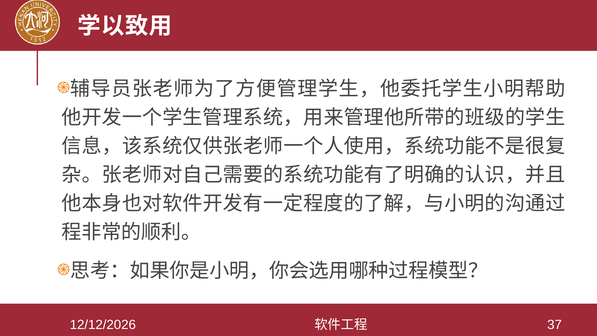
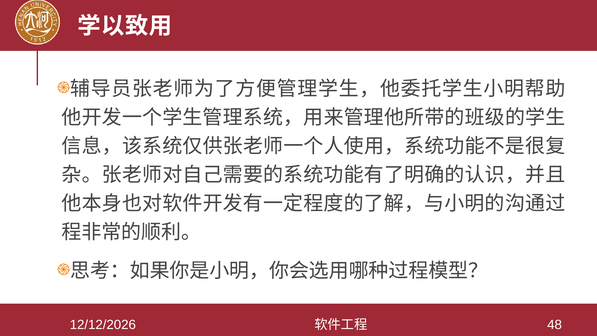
37: 37 -> 48
